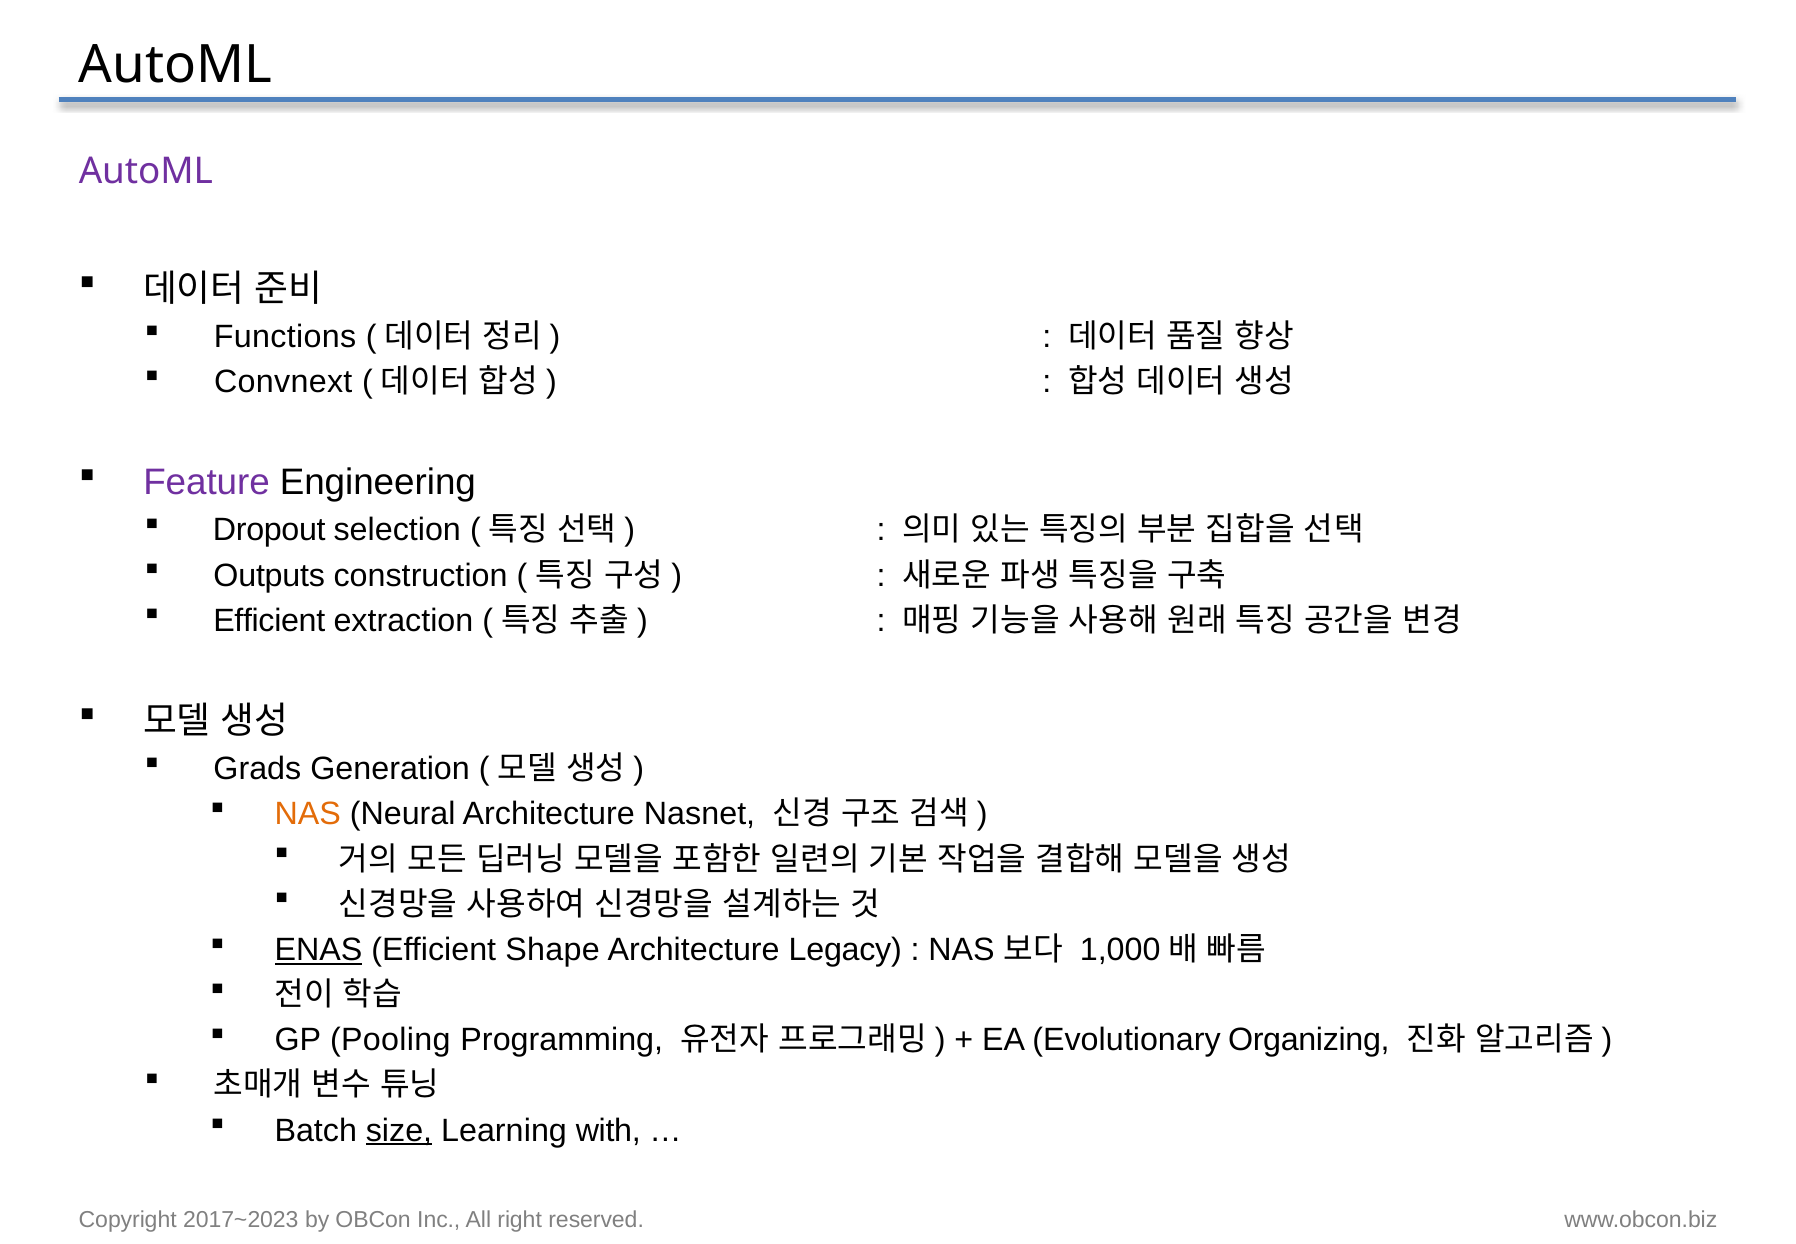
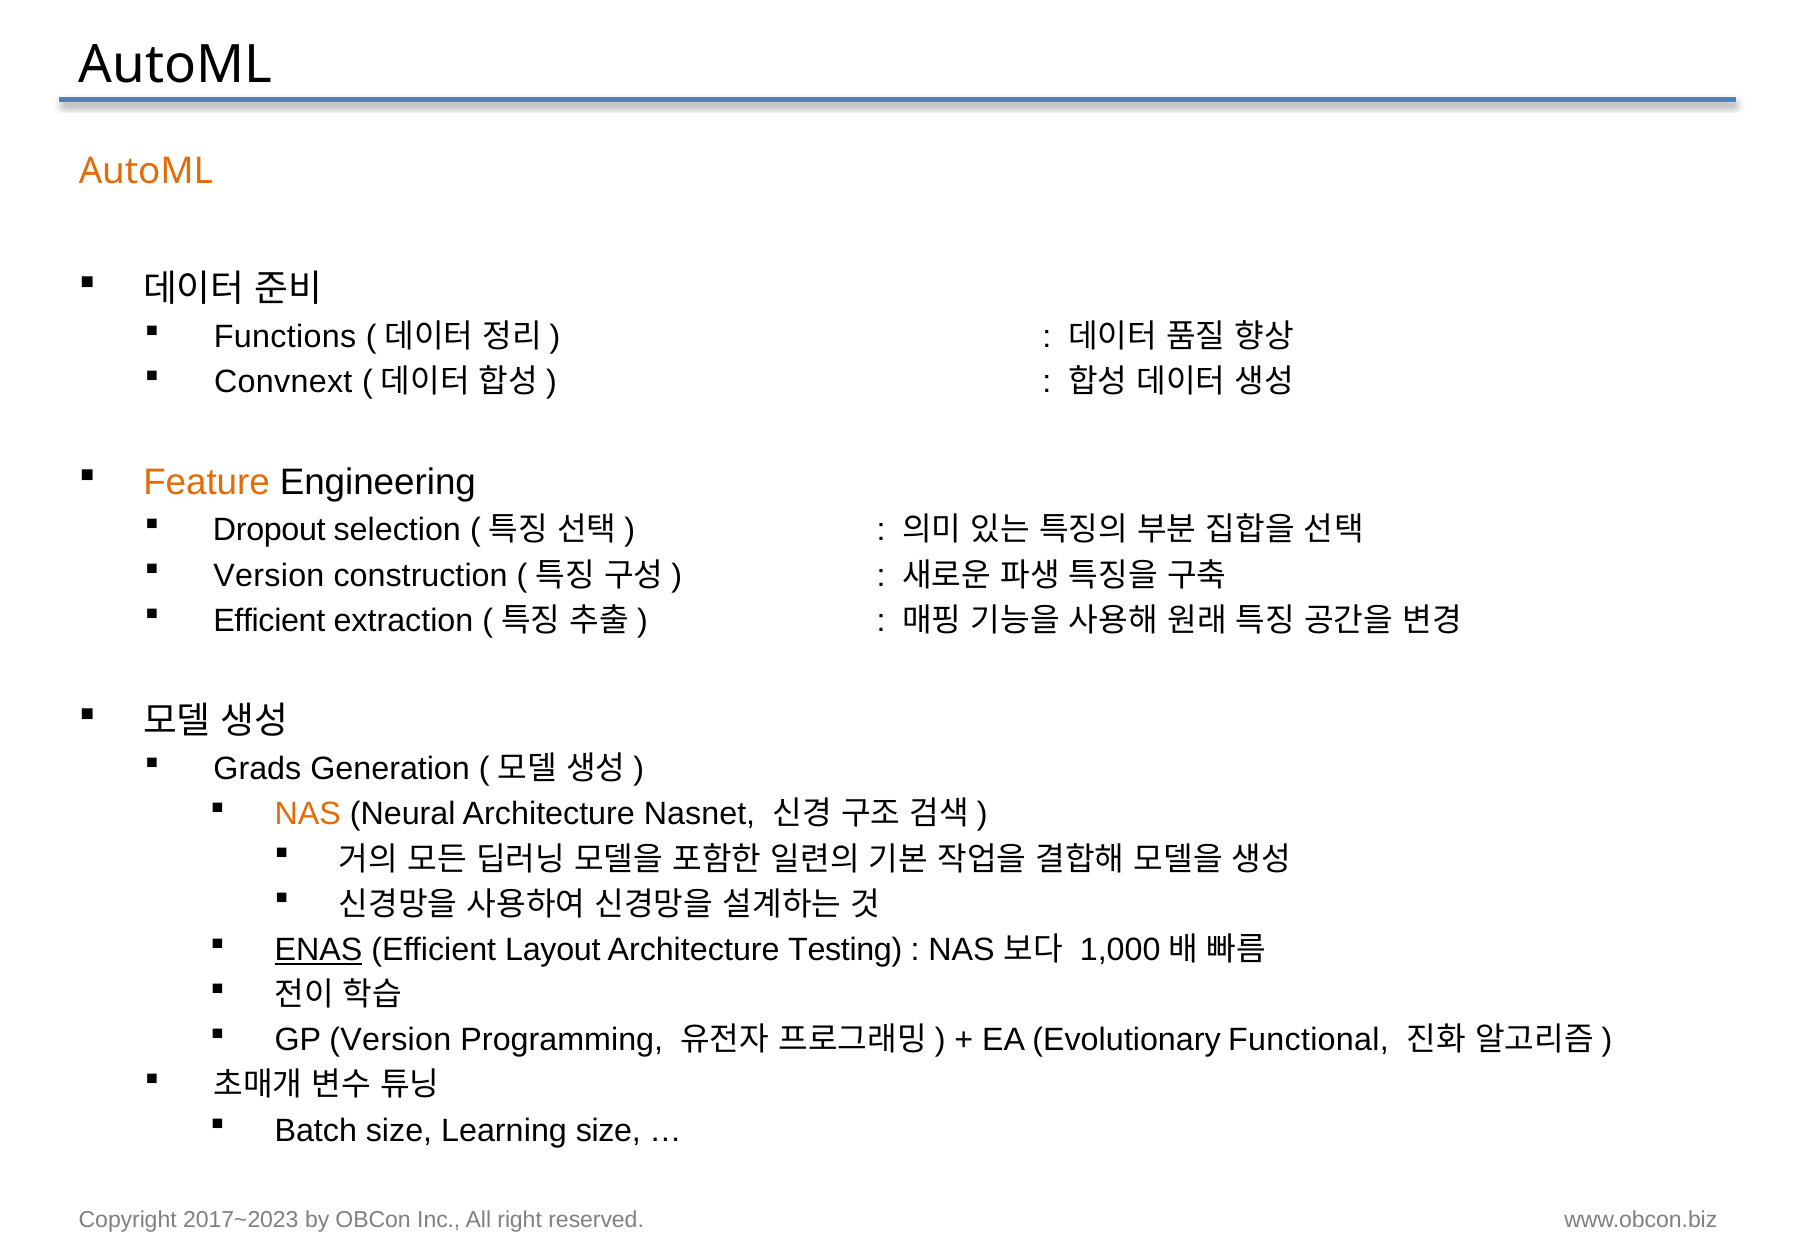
AutoML at (146, 171) colour: purple -> orange
Feature colour: purple -> orange
Outputs at (269, 575): Outputs -> Version
Shape: Shape -> Layout
Legacy: Legacy -> Testing
GP Pooling: Pooling -> Version
Organizing: Organizing -> Functional
size at (399, 1130) underline: present -> none
Learning with: with -> size
